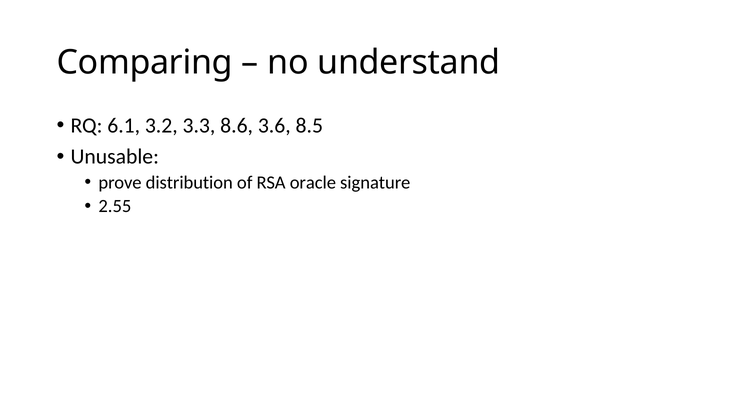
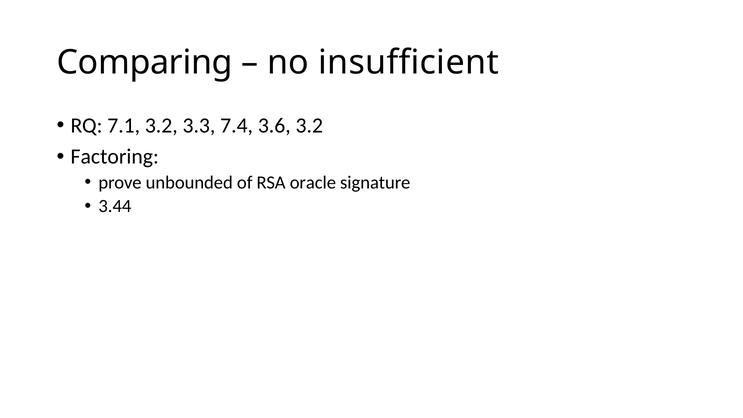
understand: understand -> insufficient
6.1: 6.1 -> 7.1
8.6: 8.6 -> 7.4
3.6 8.5: 8.5 -> 3.2
Unusable: Unusable -> Factoring
distribution: distribution -> unbounded
2.55: 2.55 -> 3.44
